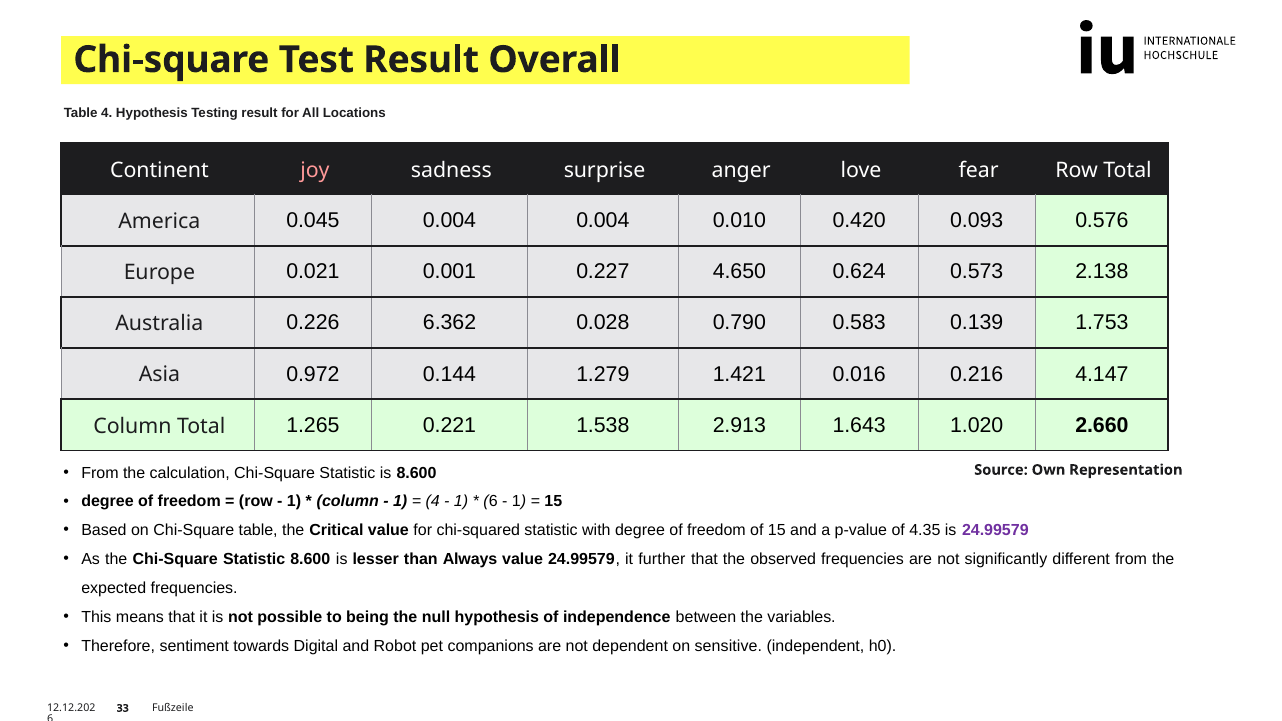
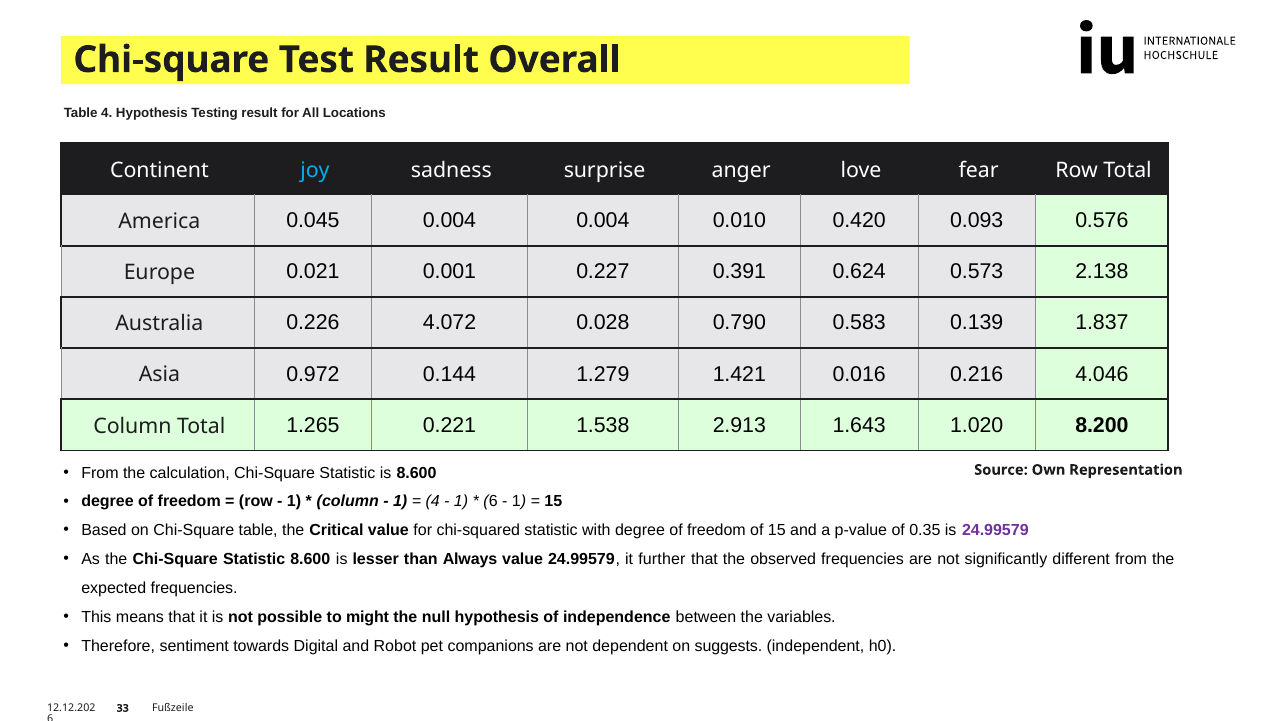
joy colour: pink -> light blue
4.650: 4.650 -> 0.391
6.362: 6.362 -> 4.072
1.753: 1.753 -> 1.837
4.147: 4.147 -> 4.046
2.660: 2.660 -> 8.200
4.35: 4.35 -> 0.35
being: being -> might
sensitive: sensitive -> suggests
